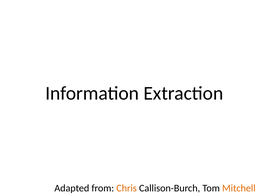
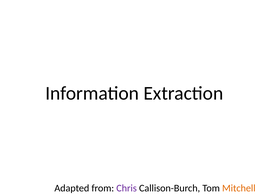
Chris colour: orange -> purple
